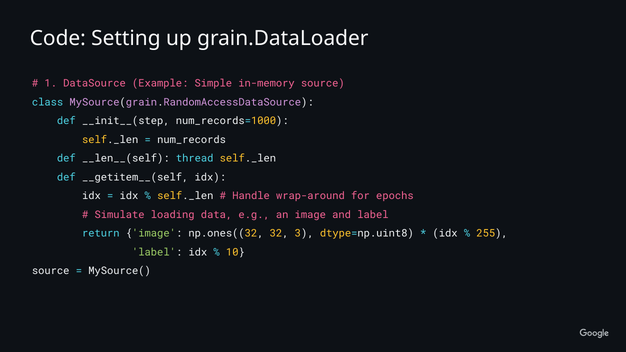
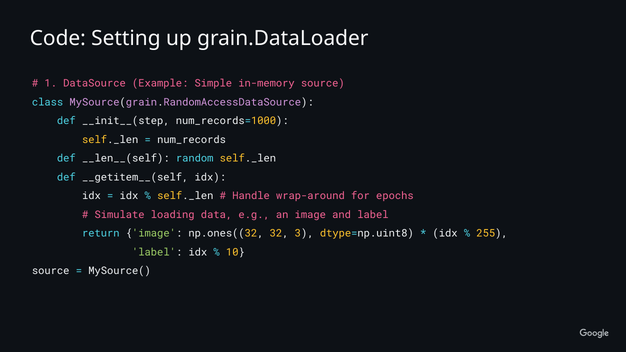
thread: thread -> random
